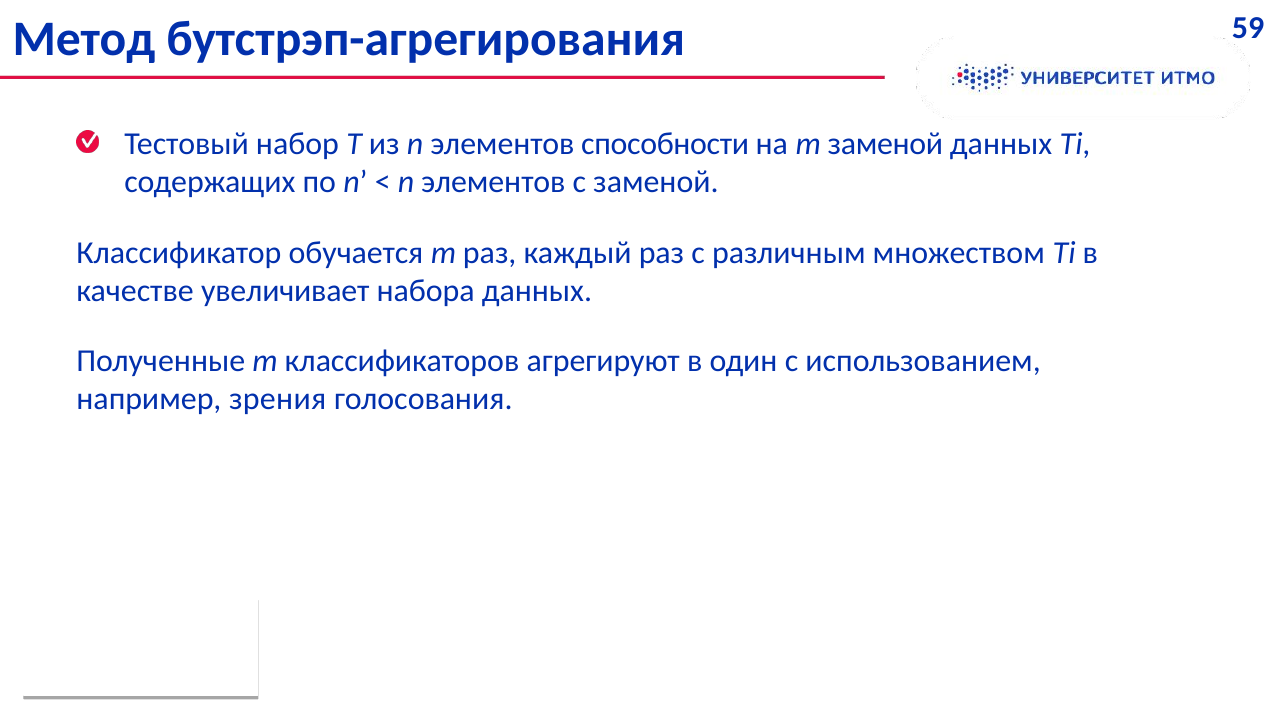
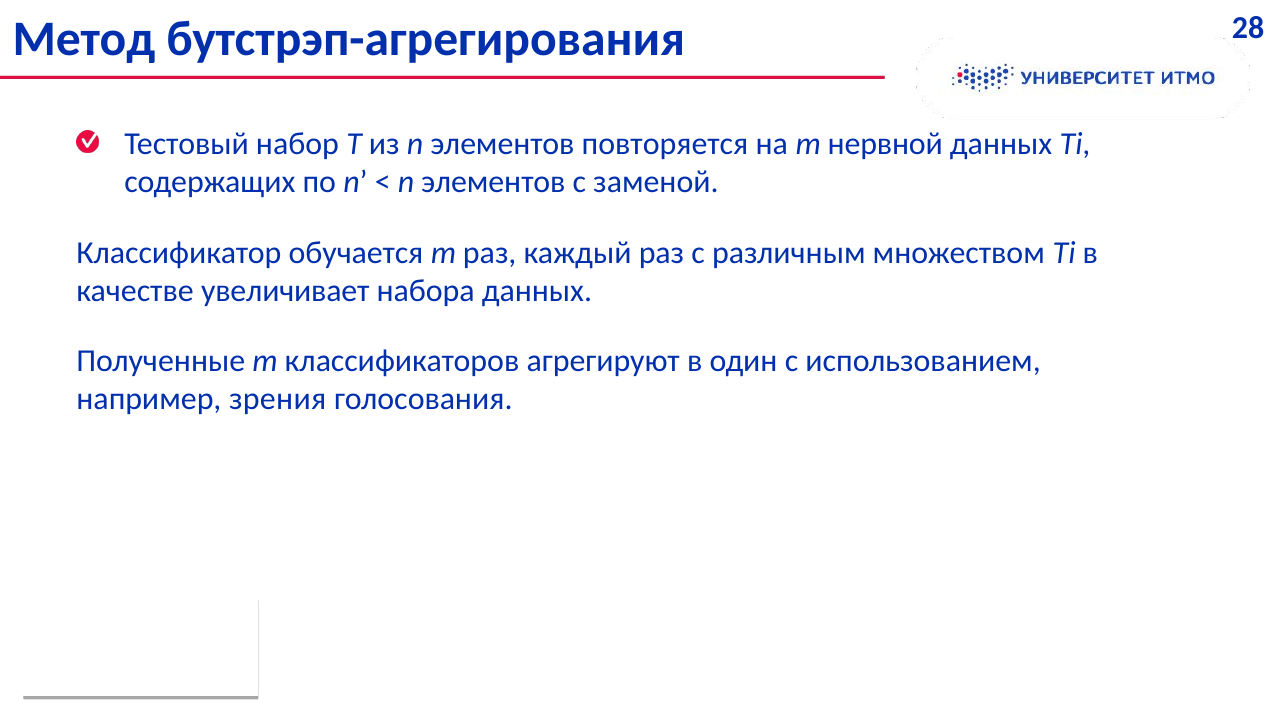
59: 59 -> 28
способности: способности -> повторяется
m заменой: заменой -> нервной
